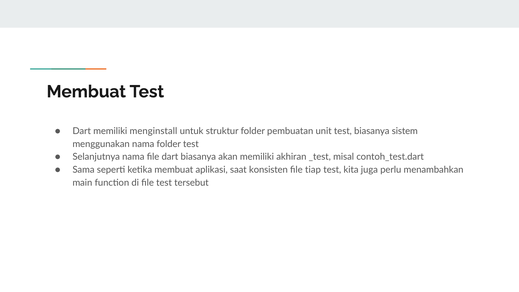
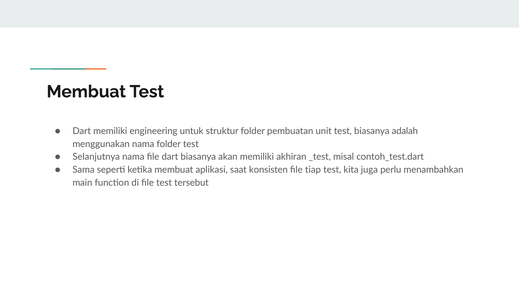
menginstall: menginstall -> engineering
sistem: sistem -> adalah
